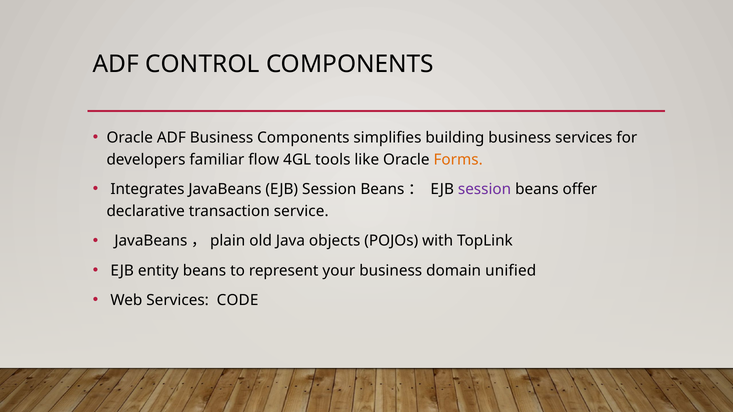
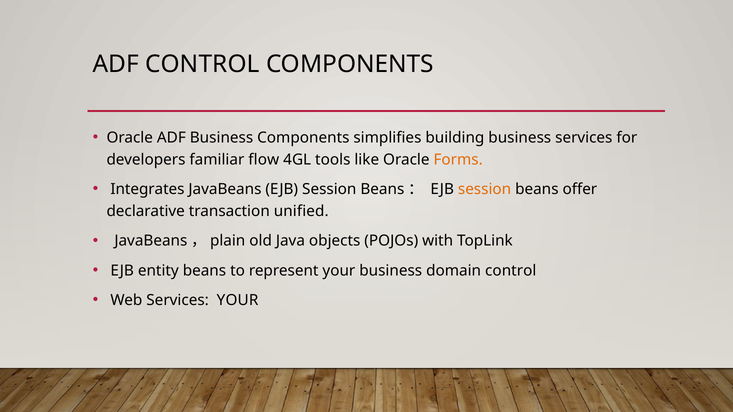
session at (485, 189) colour: purple -> orange
service: service -> unified
domain unified: unified -> control
Services CODE: CODE -> YOUR
